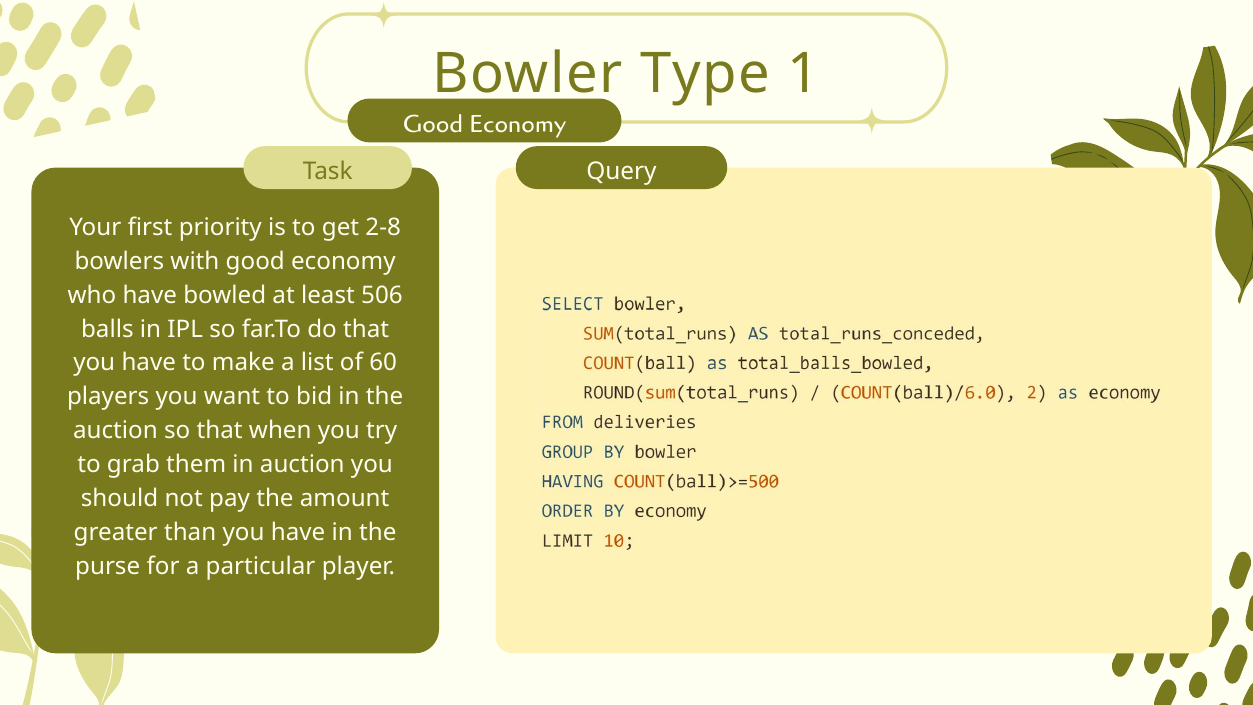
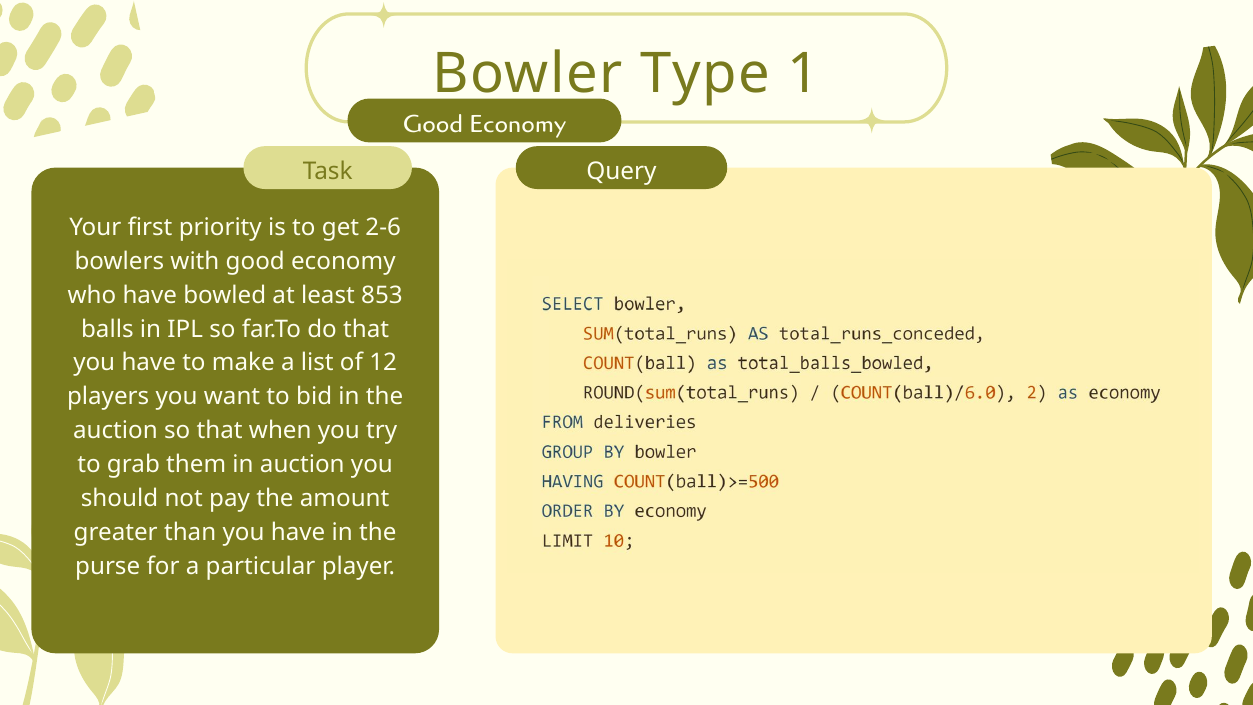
2-8: 2-8 -> 2-6
506: 506 -> 853
60: 60 -> 12
